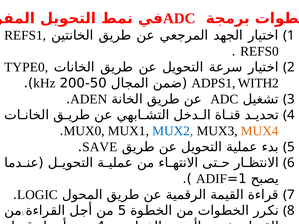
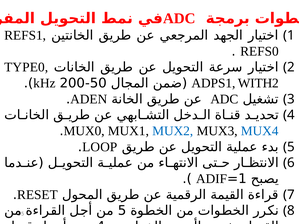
MUX4 colour: orange -> blue
SAVE: SAVE -> LOOP
LOGIC: LOGIC -> RESET
